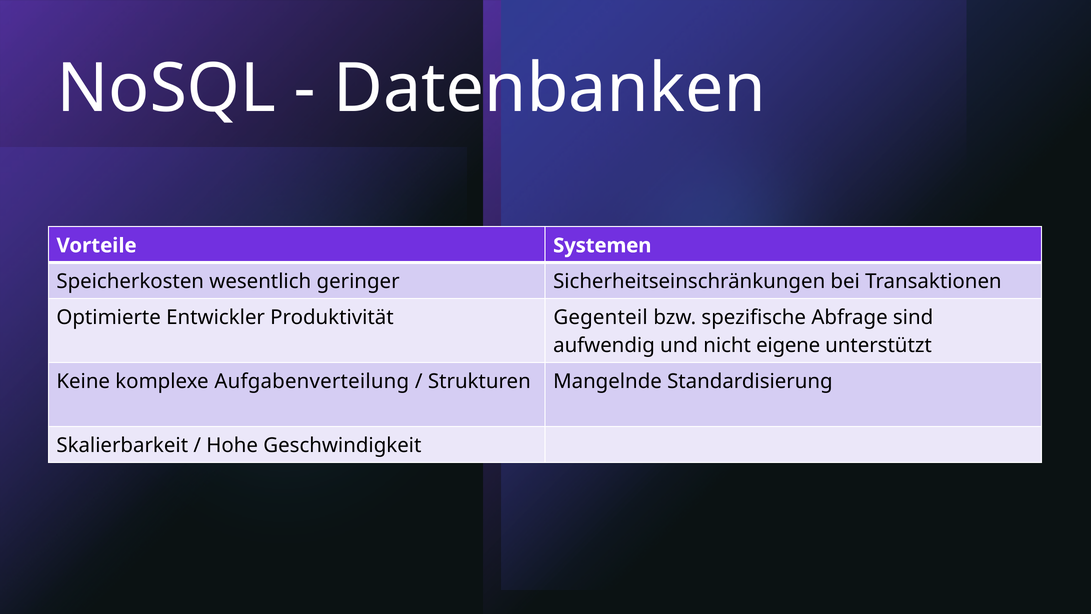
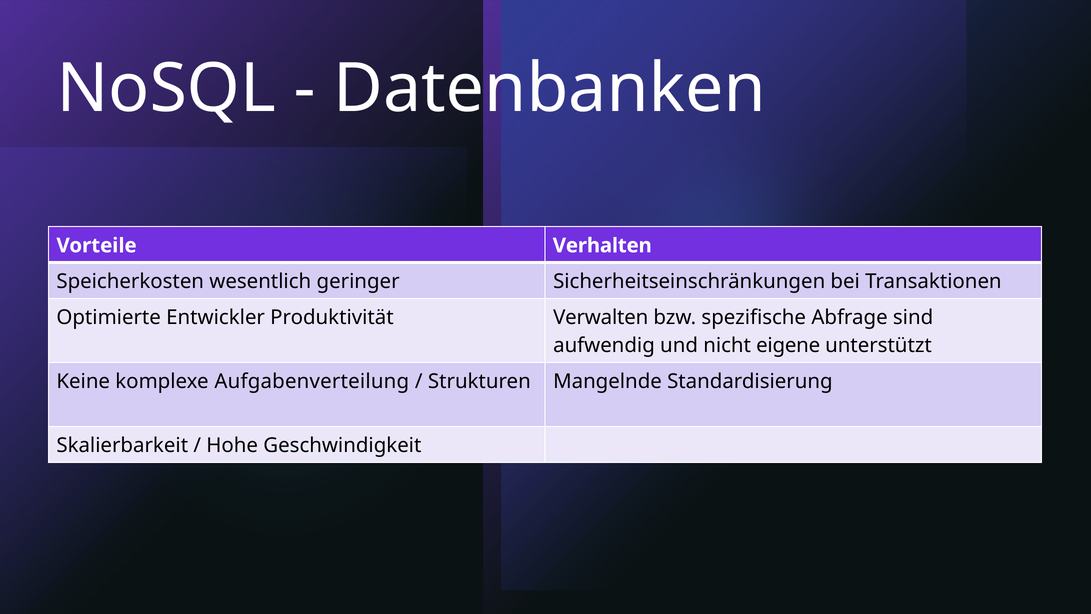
Systemen: Systemen -> Verhalten
Gegenteil: Gegenteil -> Verwalten
